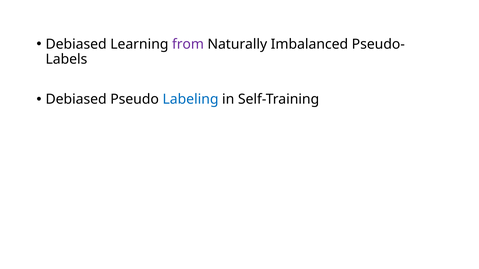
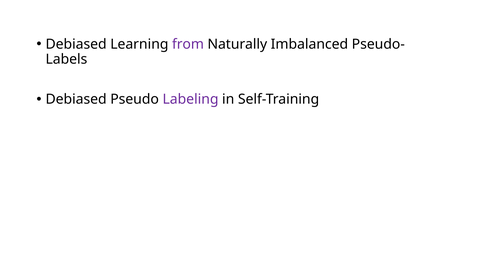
Labeling colour: blue -> purple
